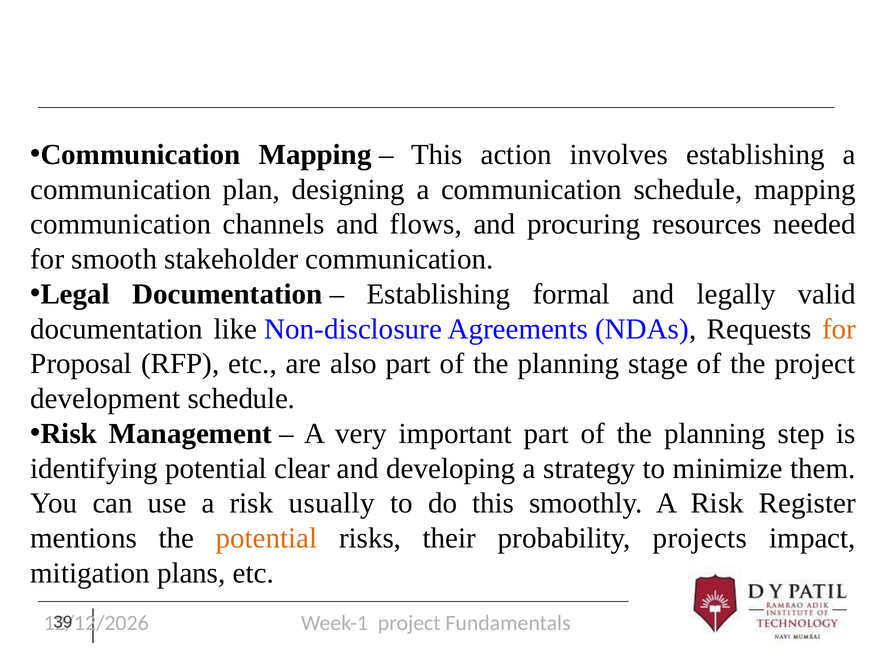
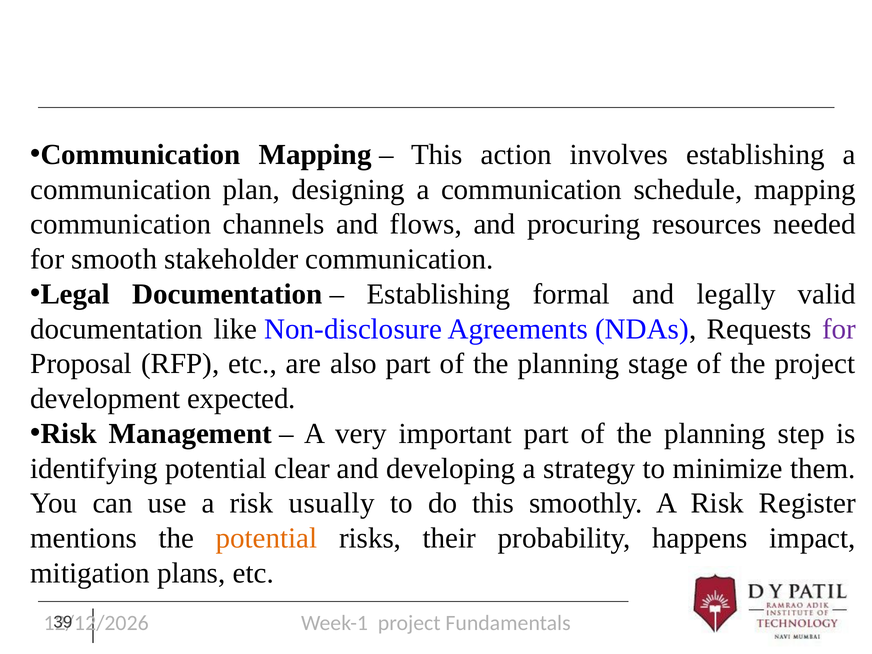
for at (839, 329) colour: orange -> purple
development schedule: schedule -> expected
projects: projects -> happens
